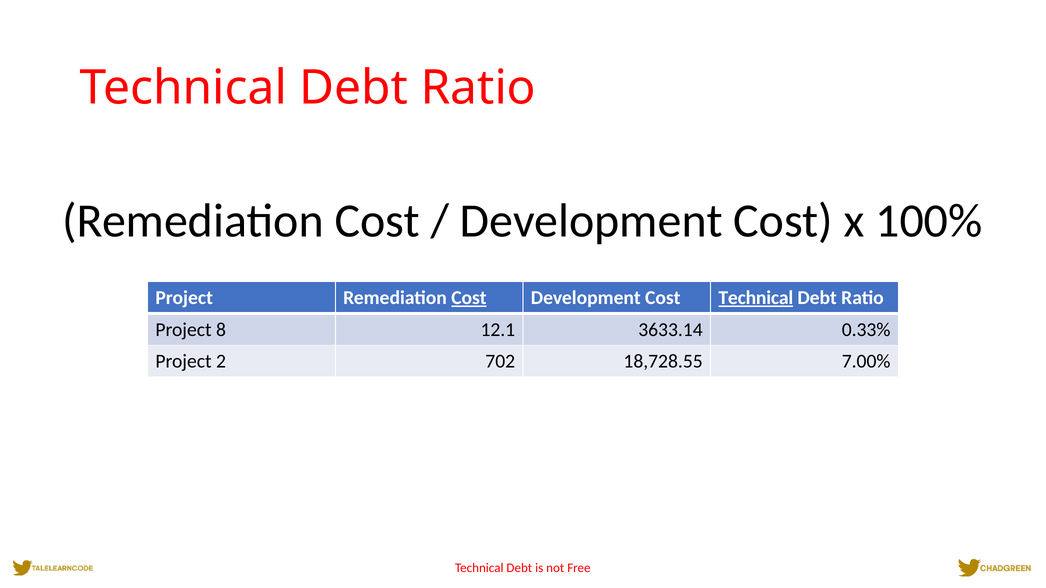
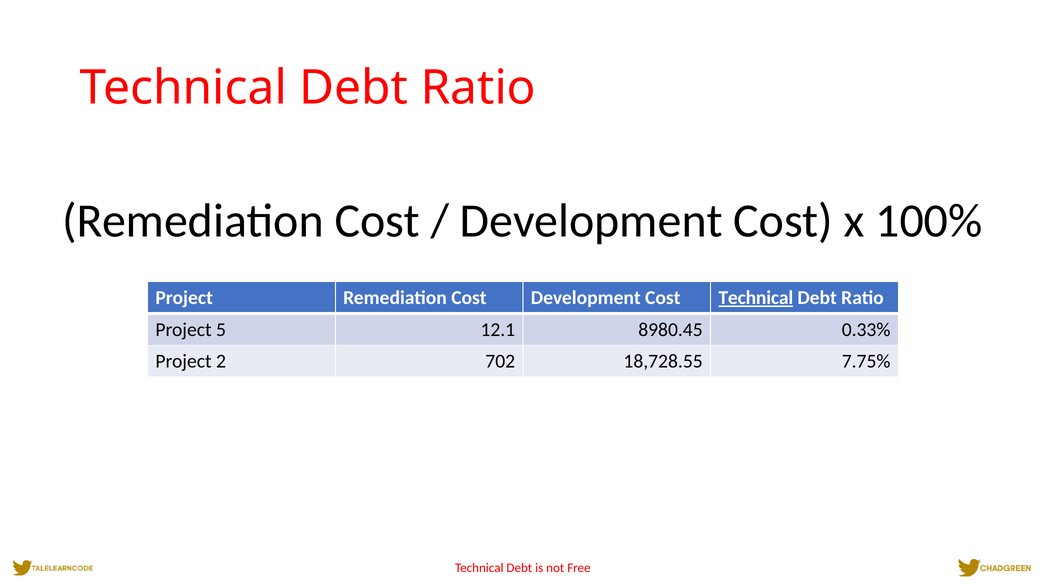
Cost at (469, 298) underline: present -> none
8: 8 -> 5
3633.14: 3633.14 -> 8980.45
7.00%: 7.00% -> 7.75%
